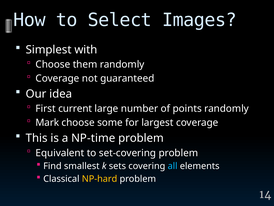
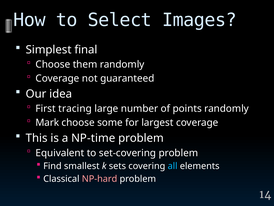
with: with -> final
current: current -> tracing
NP-hard colour: yellow -> pink
